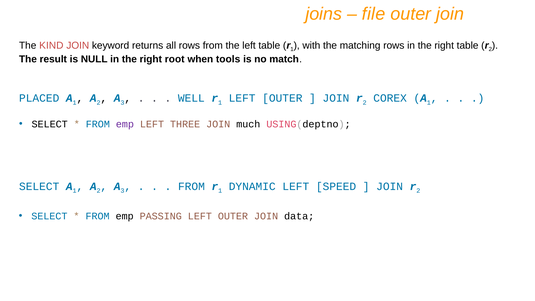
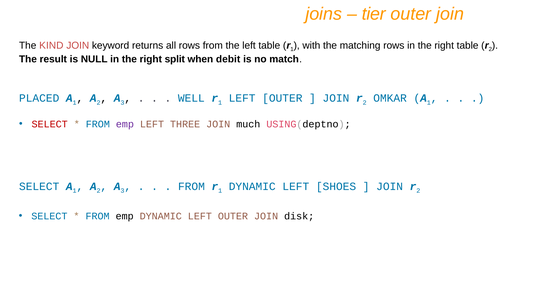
file: file -> tier
root: root -> split
tools: tools -> debit
COREX: COREX -> OMKAR
SELECT at (50, 124) colour: black -> red
SPEED: SPEED -> SHOES
emp PASSING: PASSING -> DYNAMIC
data: data -> disk
